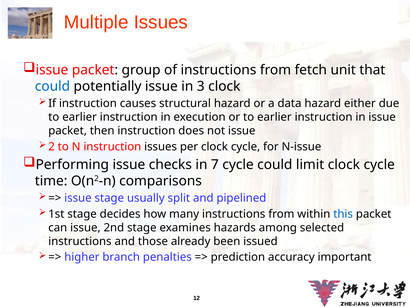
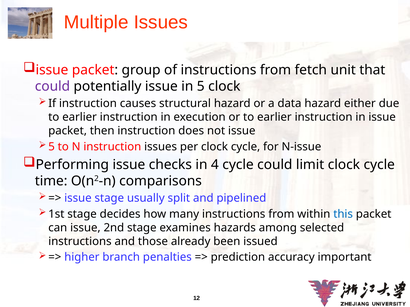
could at (52, 86) colour: blue -> purple
in 3: 3 -> 5
2 at (52, 147): 2 -> 5
7: 7 -> 4
